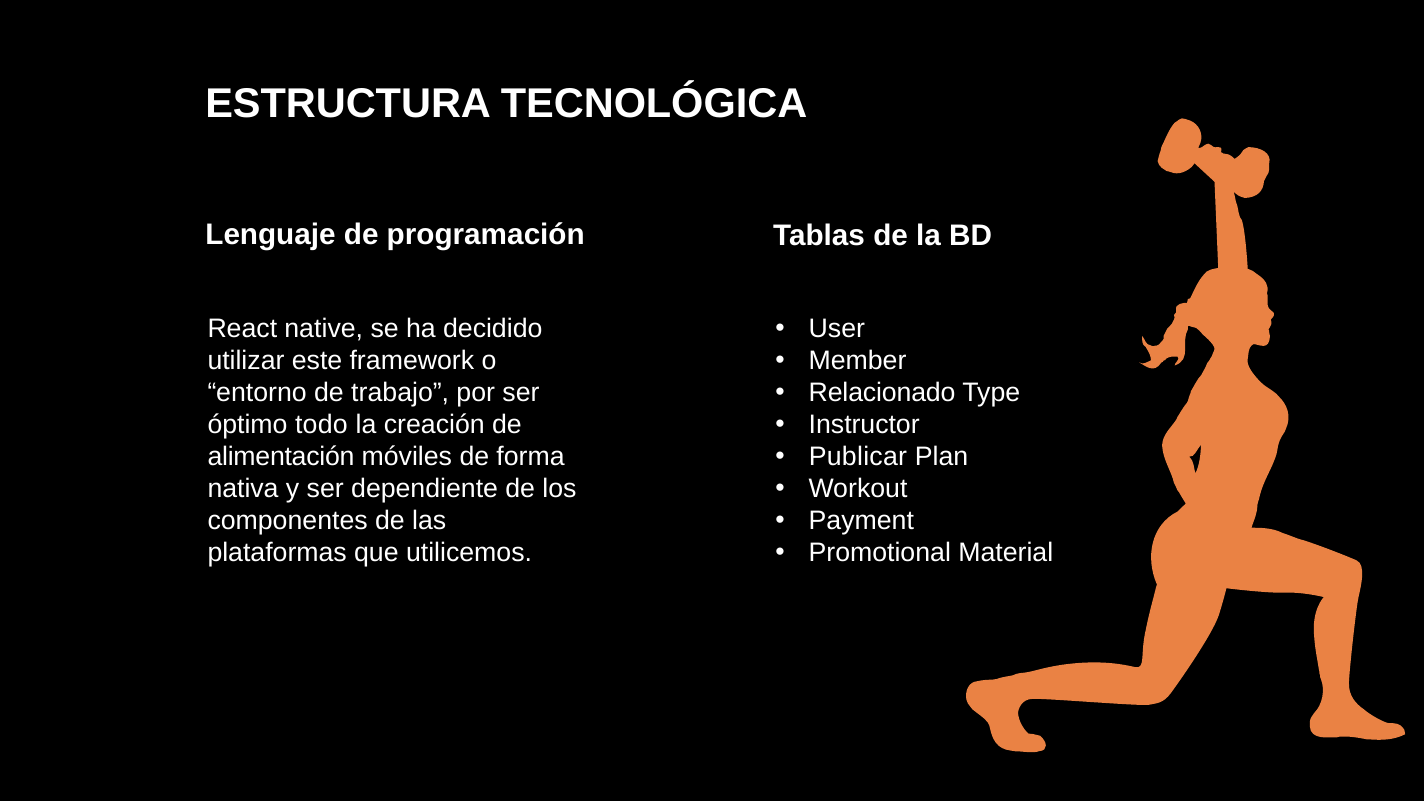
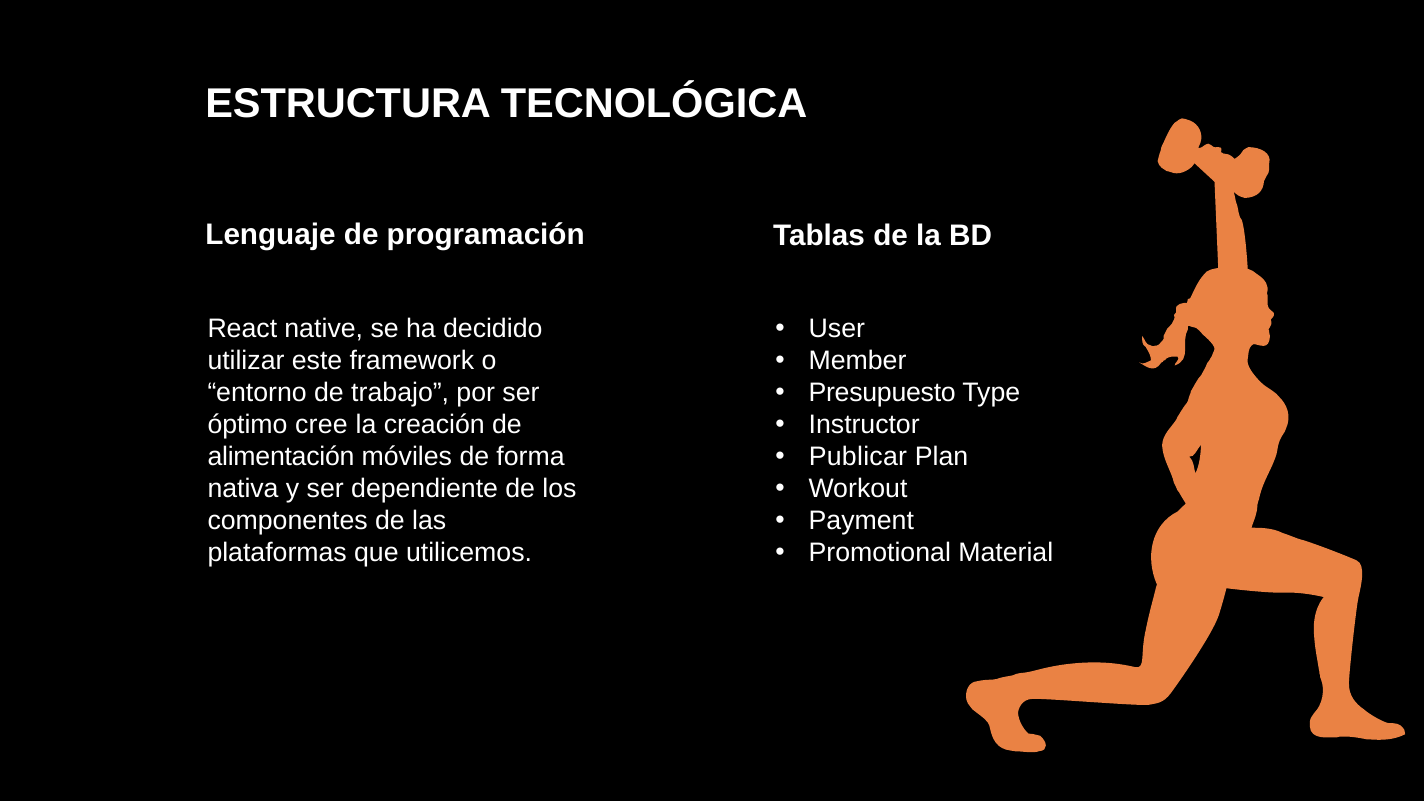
Relacionado: Relacionado -> Presupuesto
todo: todo -> cree
